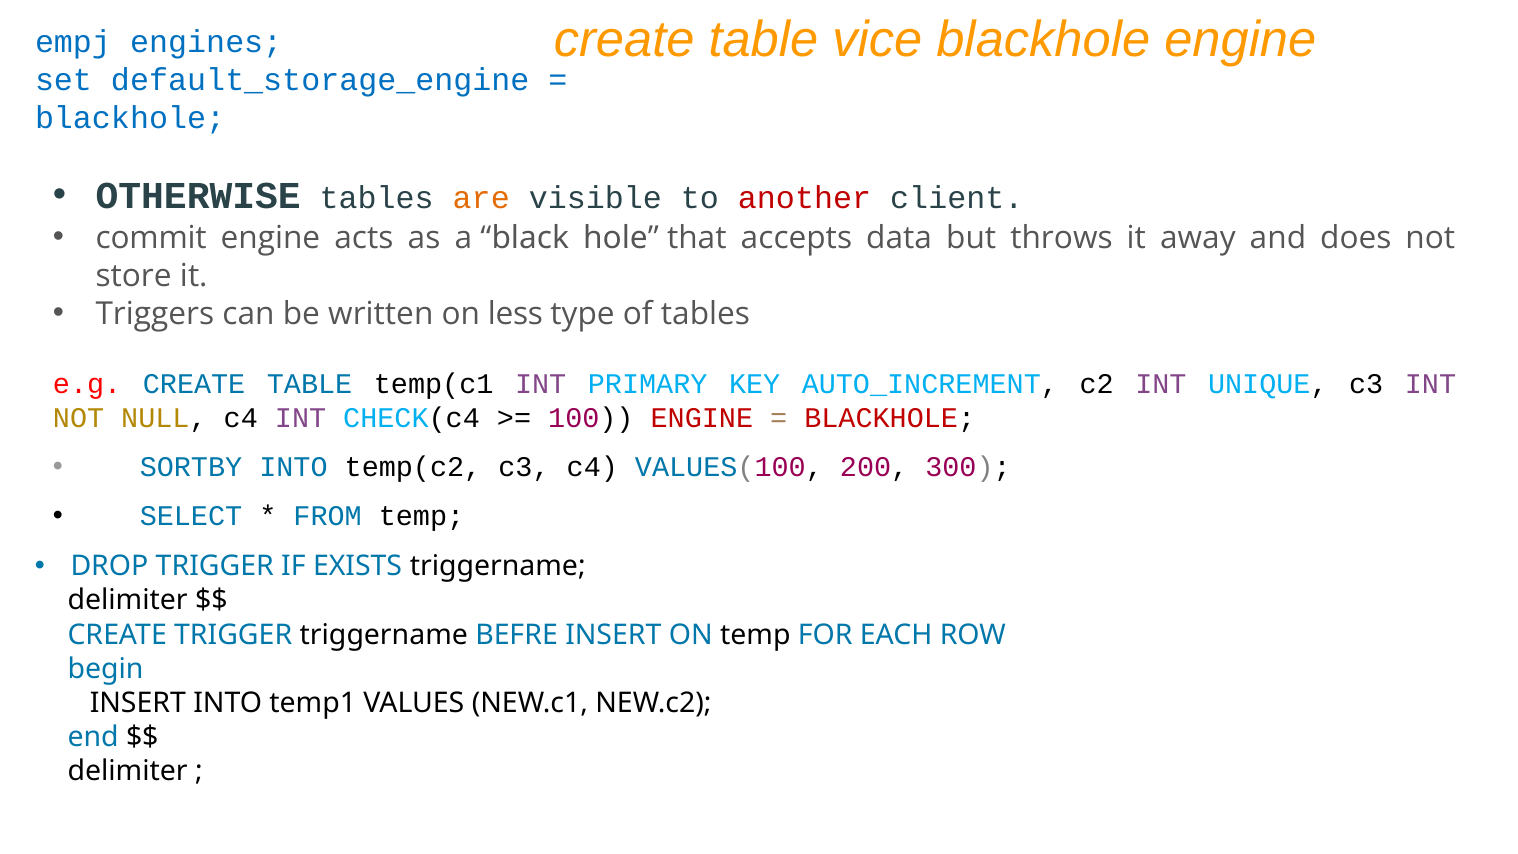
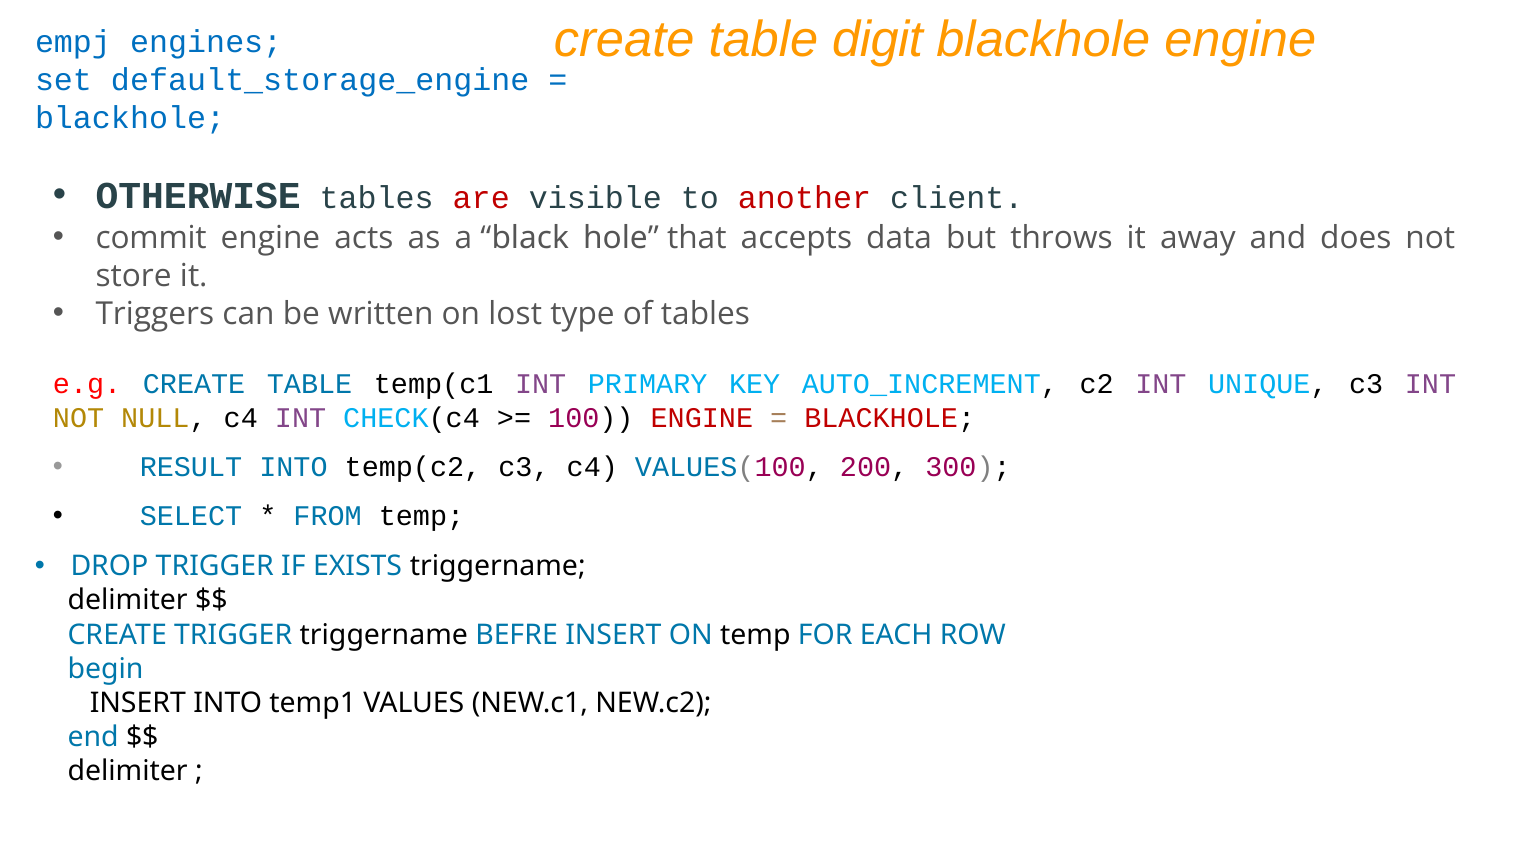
vice: vice -> digit
are colour: orange -> red
less: less -> lost
SORTBY: SORTBY -> RESULT
